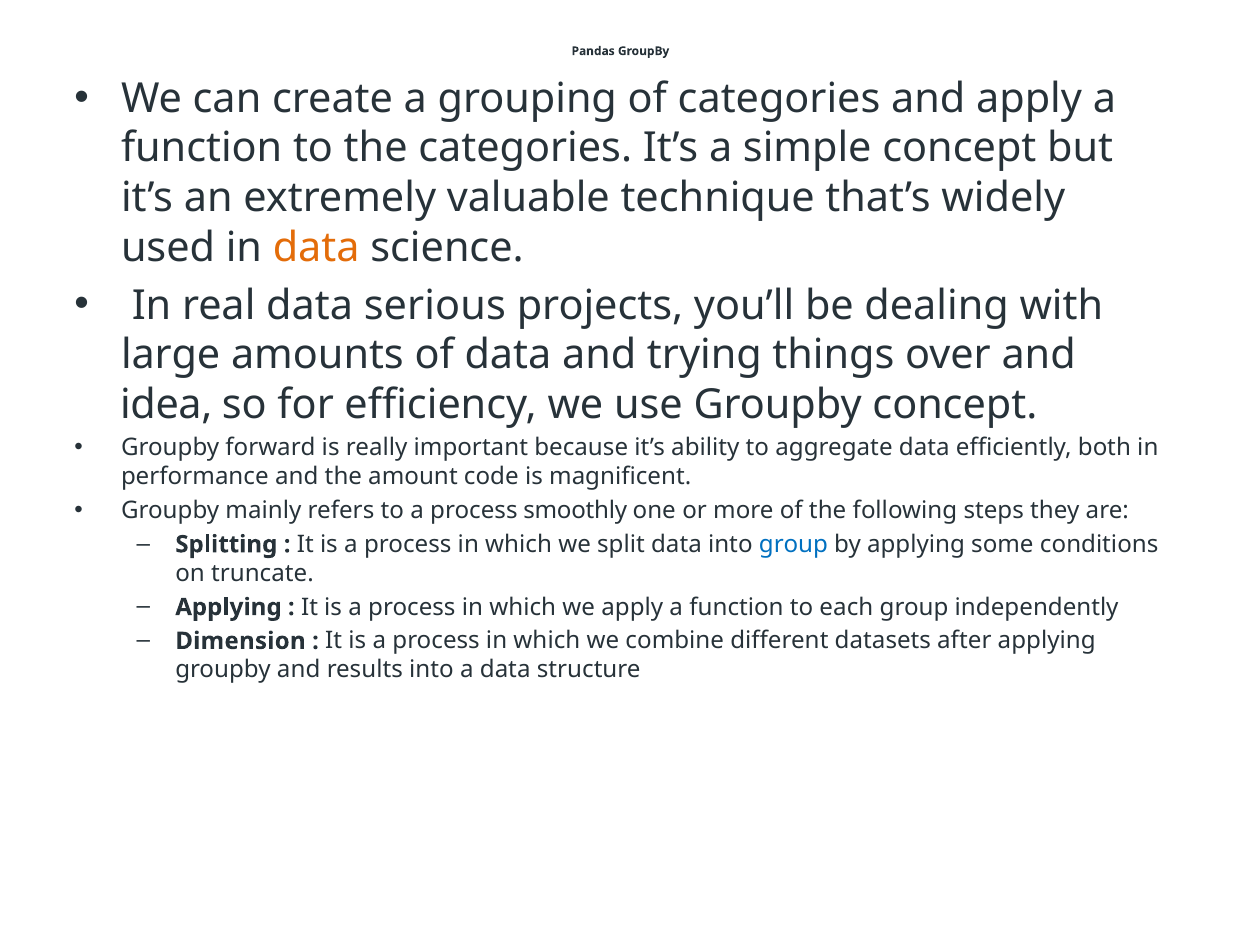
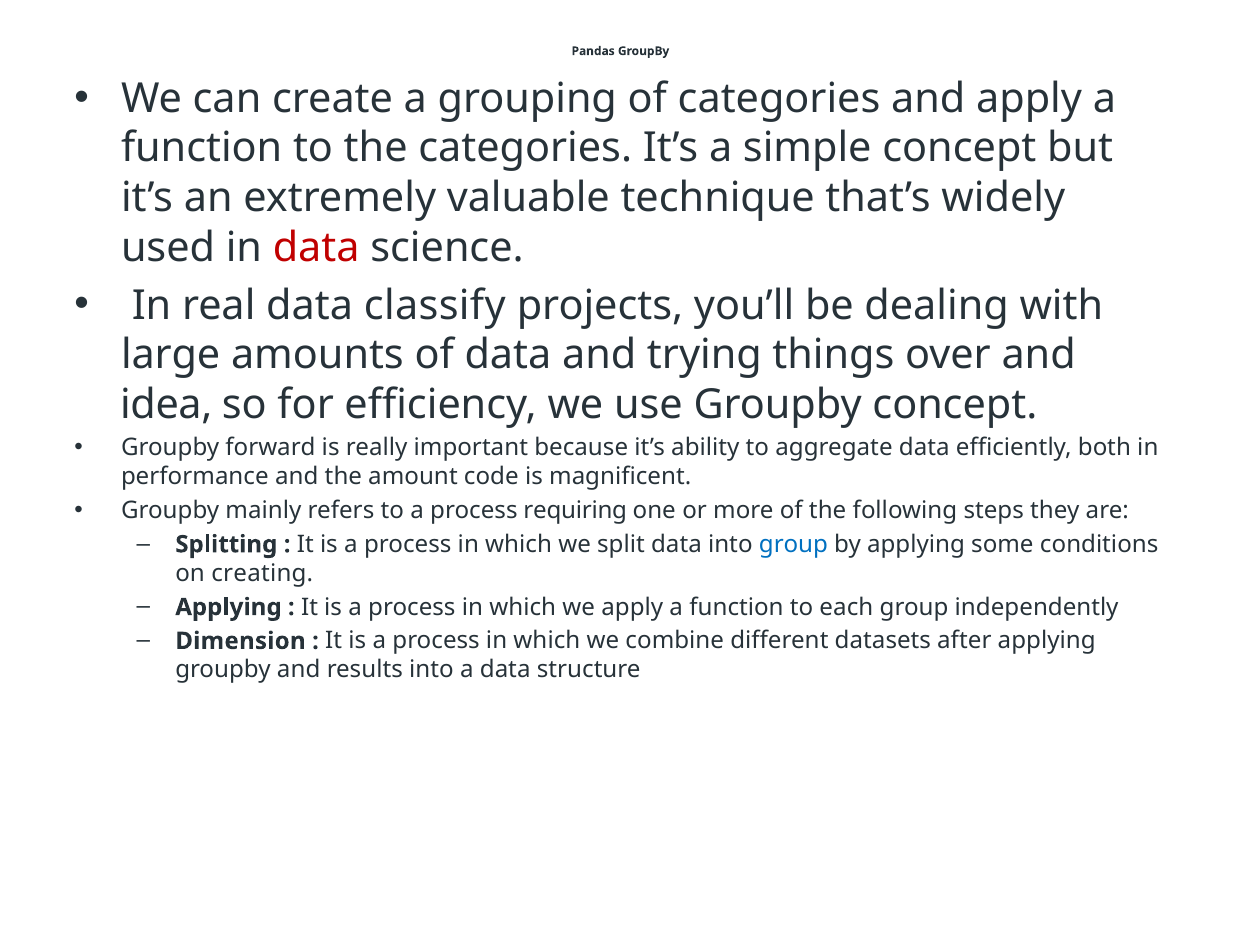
data at (316, 248) colour: orange -> red
serious: serious -> classify
smoothly: smoothly -> requiring
truncate: truncate -> creating
